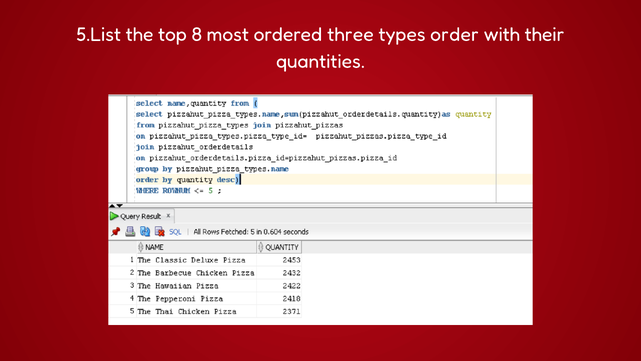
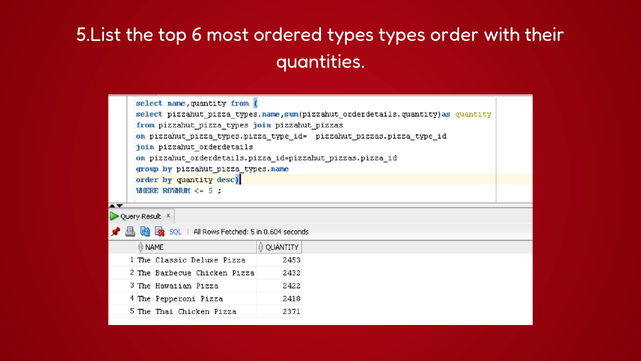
8: 8 -> 6
ordered three: three -> types
